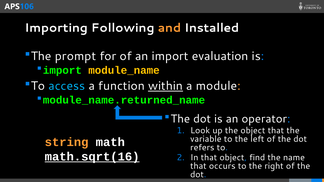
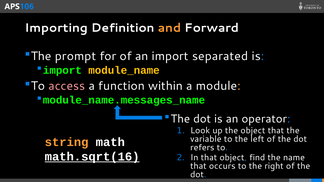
Following: Following -> Definition
Installed: Installed -> Forward
evaluation: evaluation -> separated
access colour: light blue -> pink
within underline: present -> none
module_name.returned_name: module_name.returned_name -> module_name.messages_name
